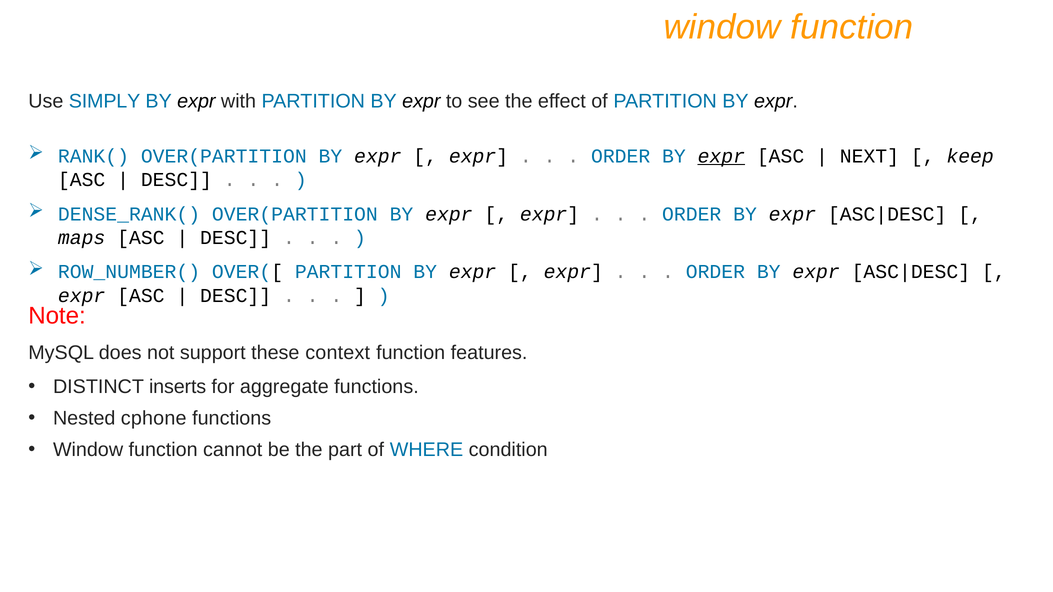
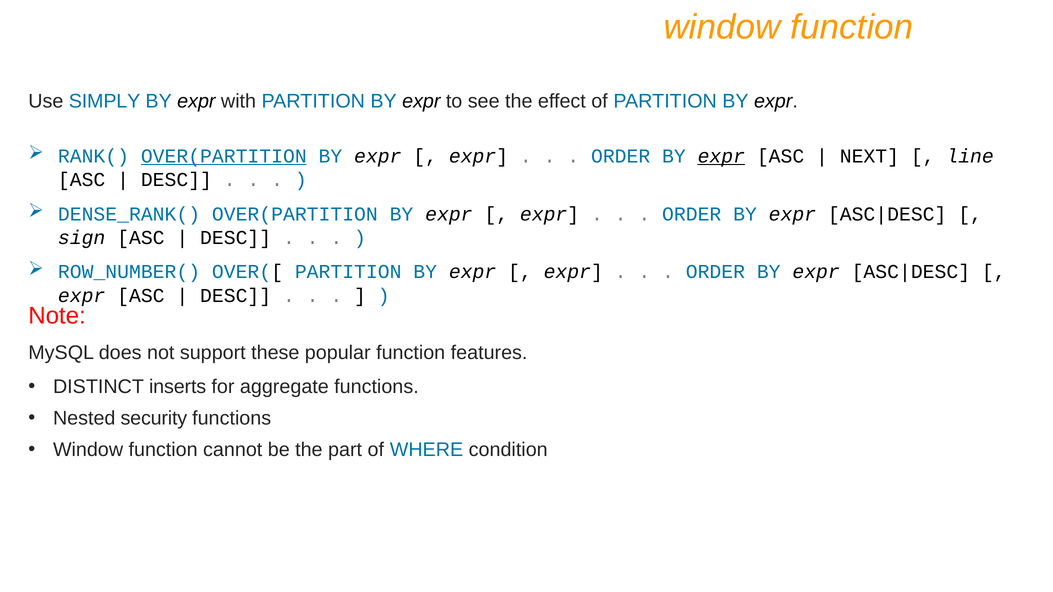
OVER(PARTITION at (224, 156) underline: none -> present
keep: keep -> line
maps: maps -> sign
context: context -> popular
cphone: cphone -> security
